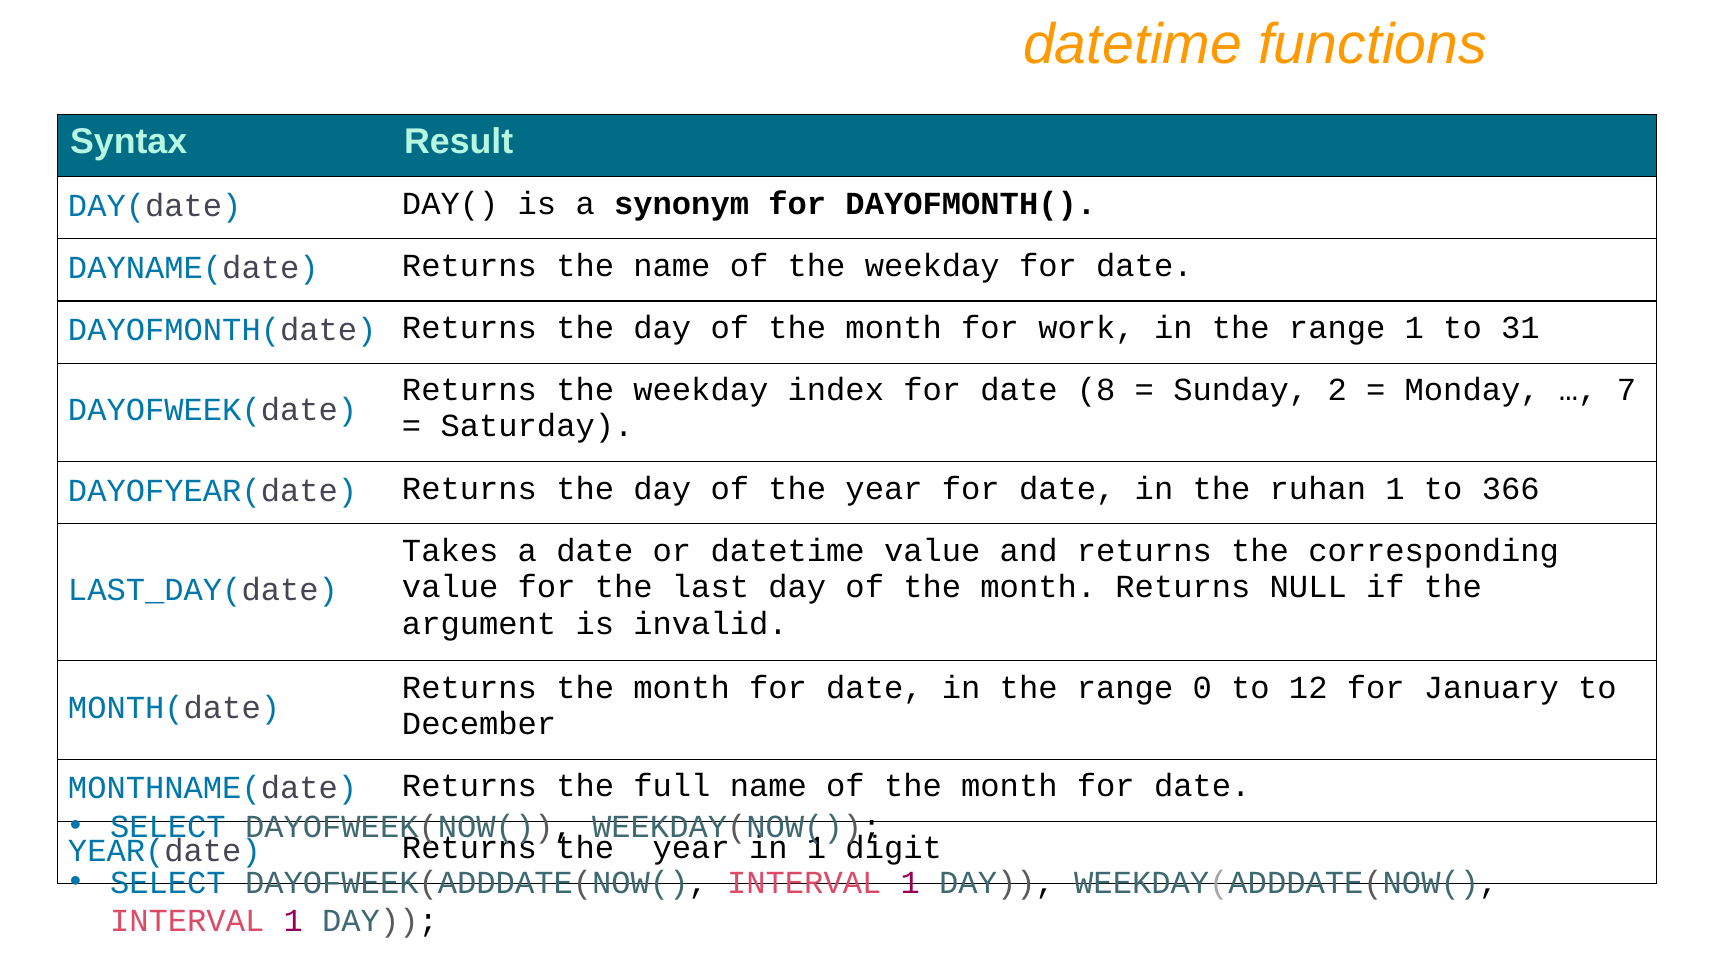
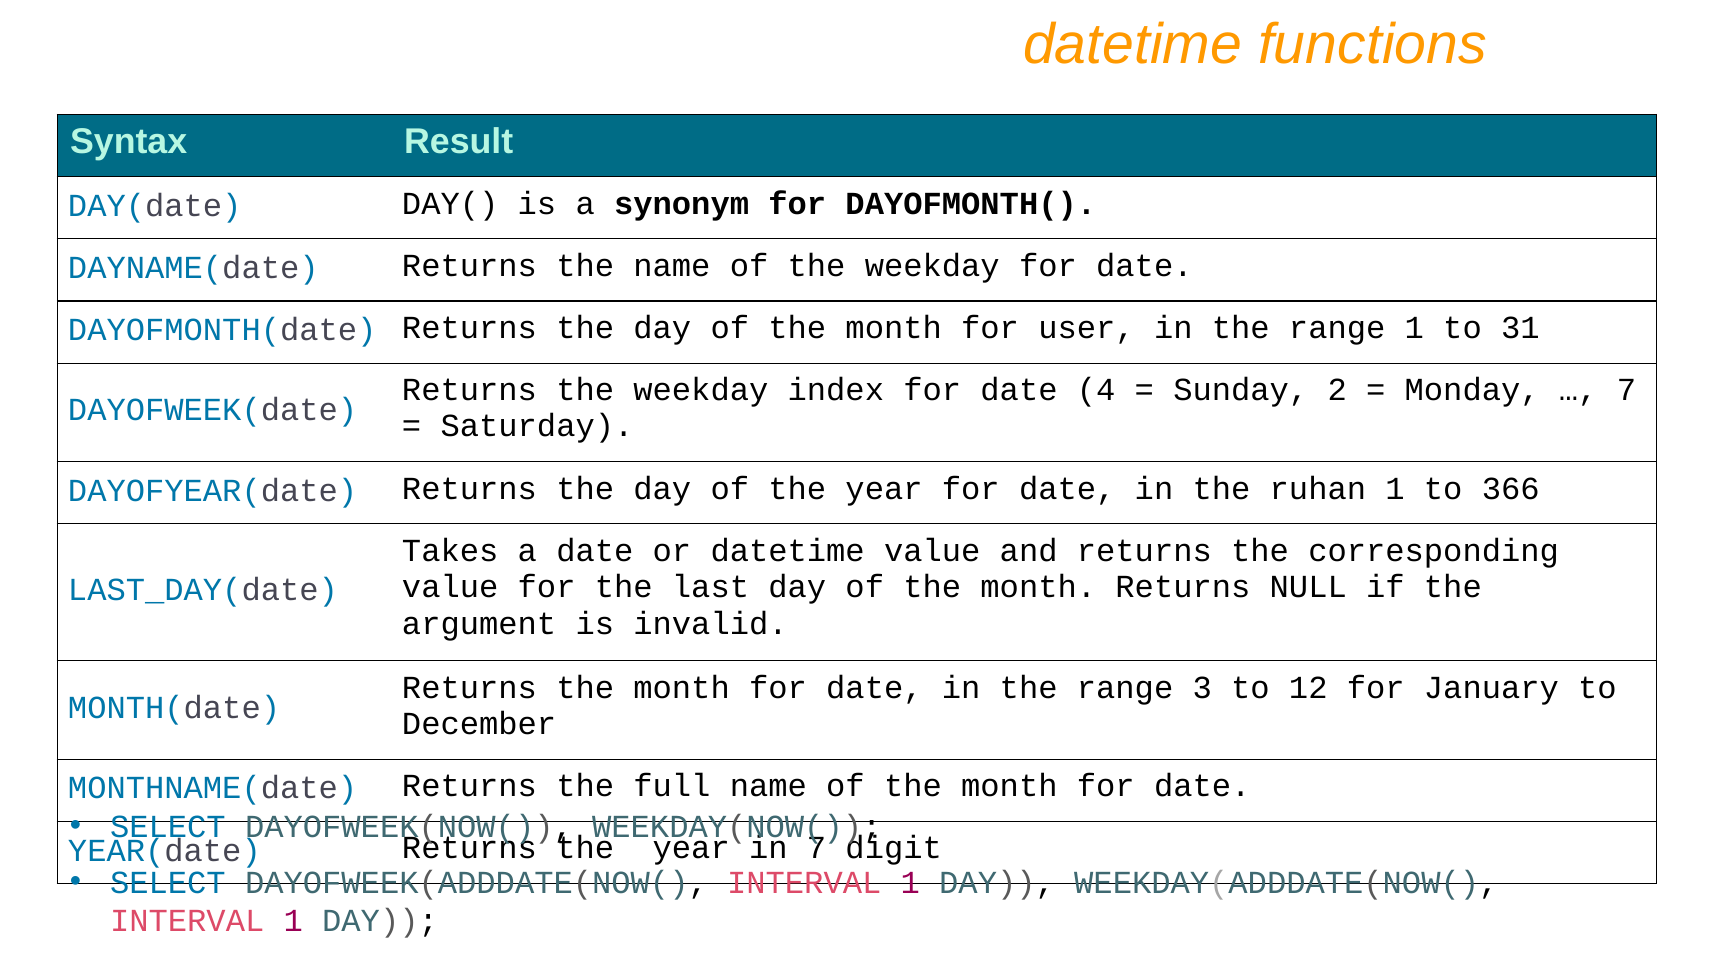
work: work -> user
8: 8 -> 4
0: 0 -> 3
in 1: 1 -> 7
